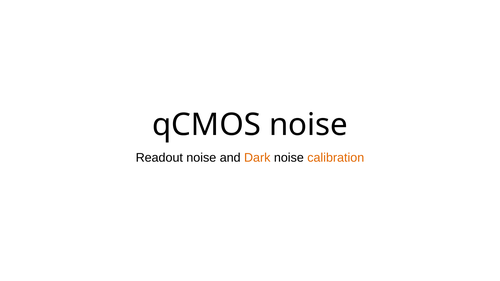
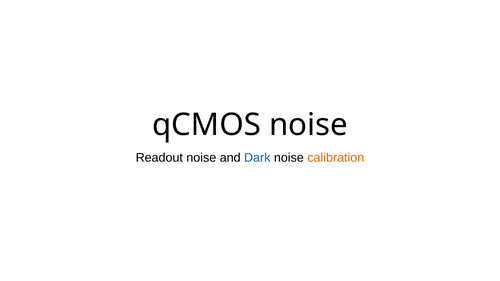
Dark colour: orange -> blue
